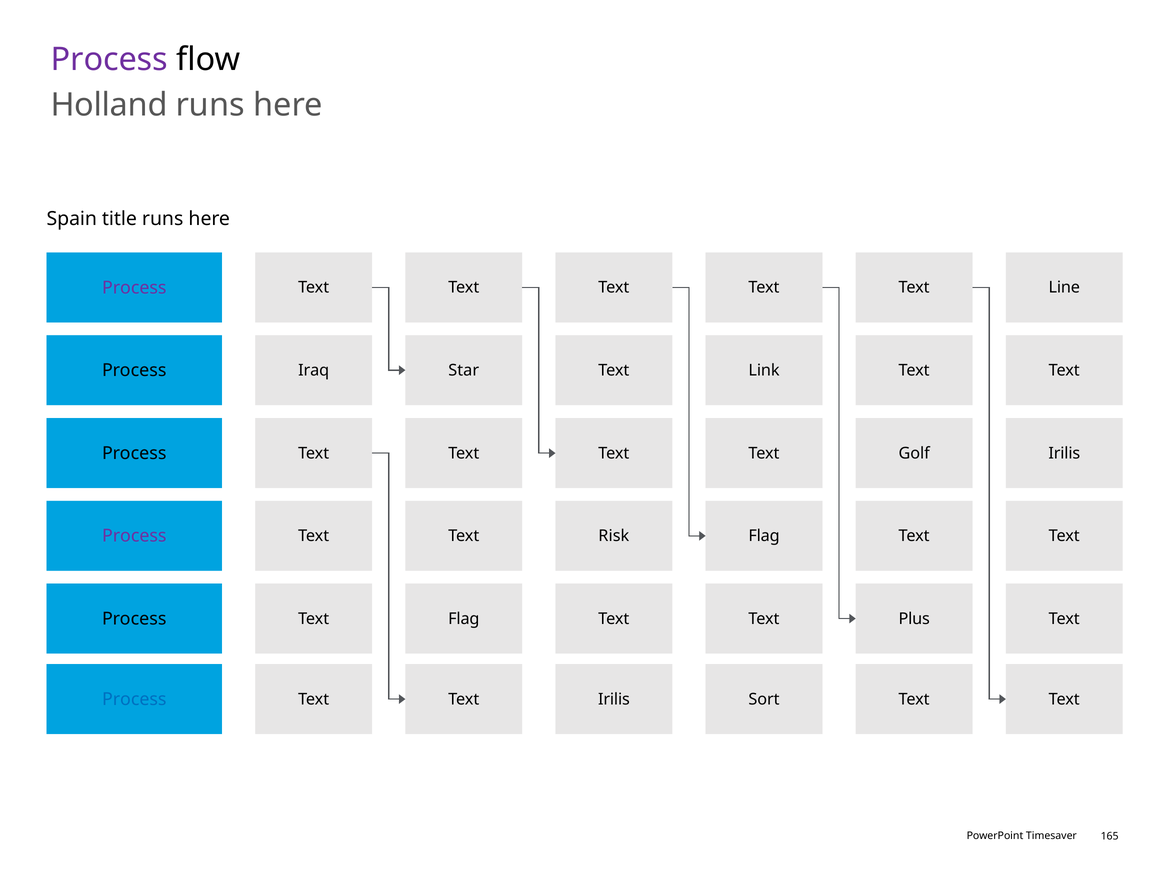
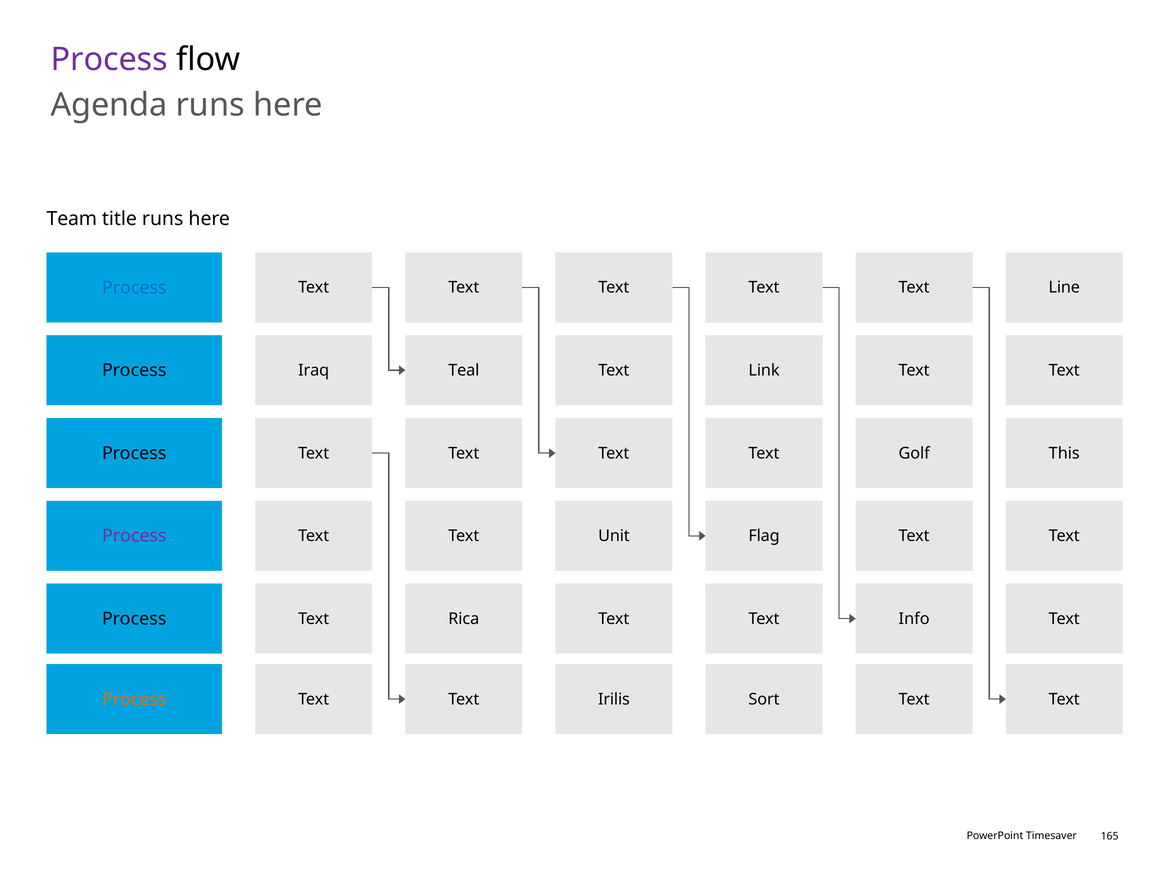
Holland: Holland -> Agenda
Spain: Spain -> Team
Process at (134, 288) colour: purple -> blue
Star: Star -> Teal
Irilis at (1064, 454): Irilis -> This
Risk: Risk -> Unit
Flag at (464, 619): Flag -> Rica
Plus: Plus -> Info
Process at (134, 700) colour: blue -> orange
